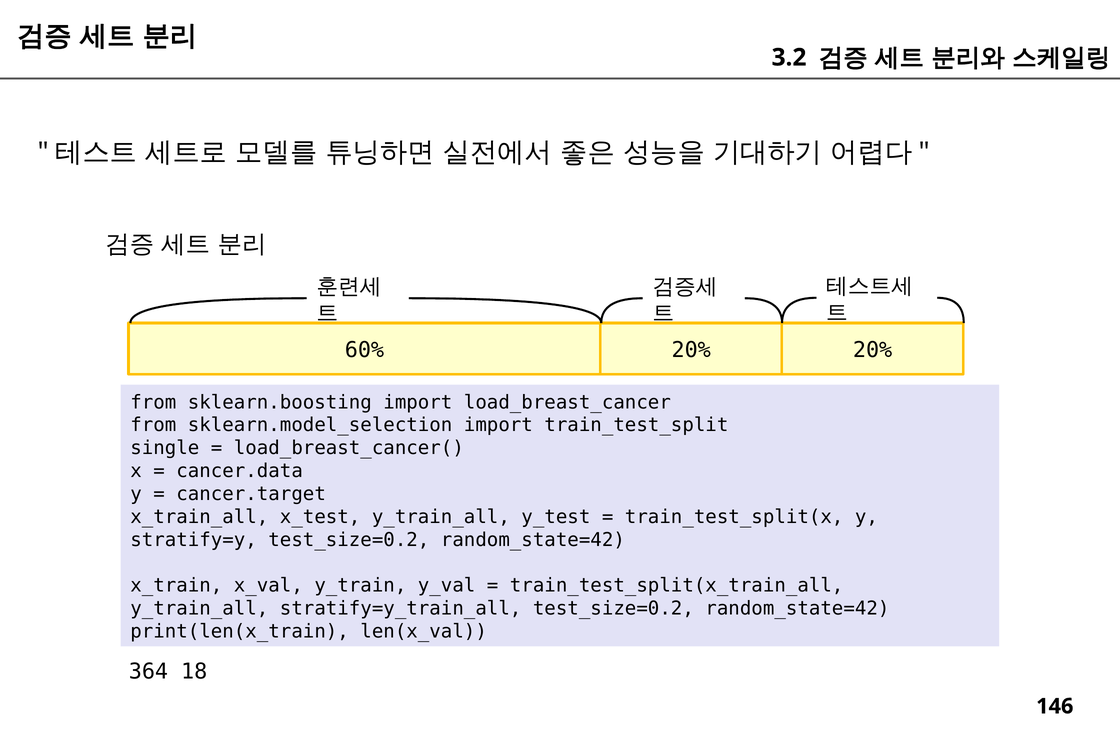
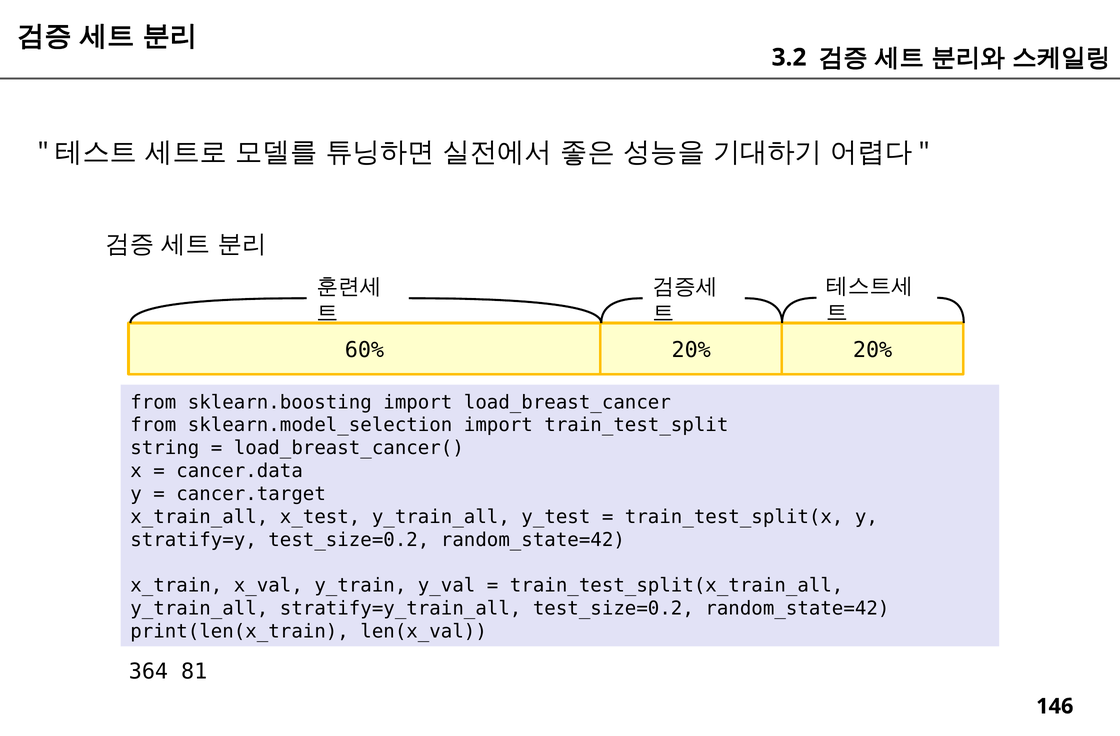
single: single -> string
18: 18 -> 81
